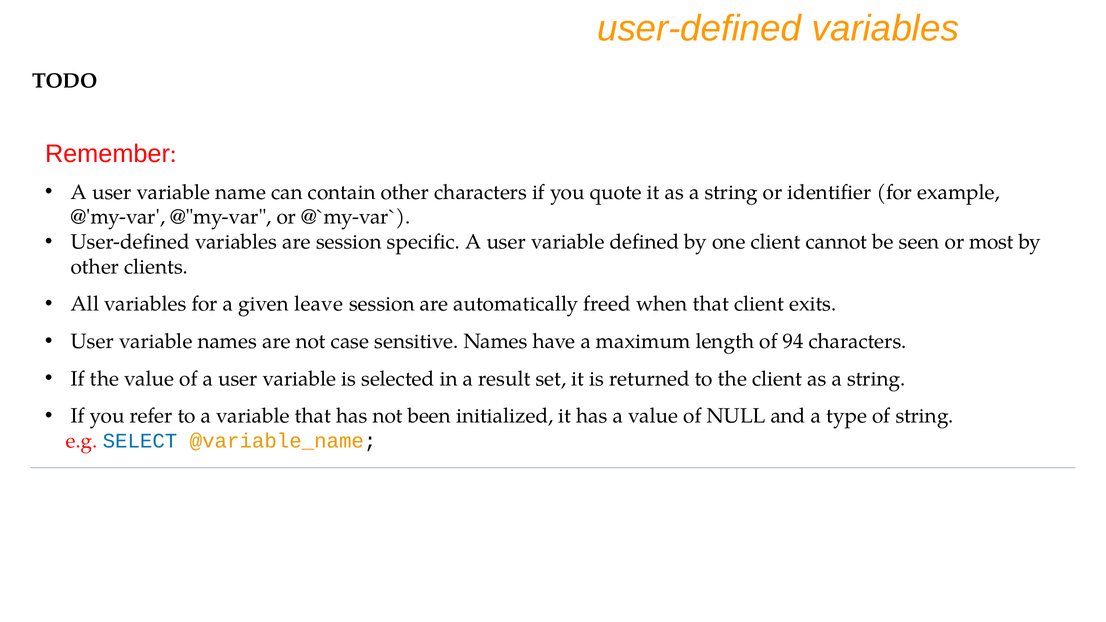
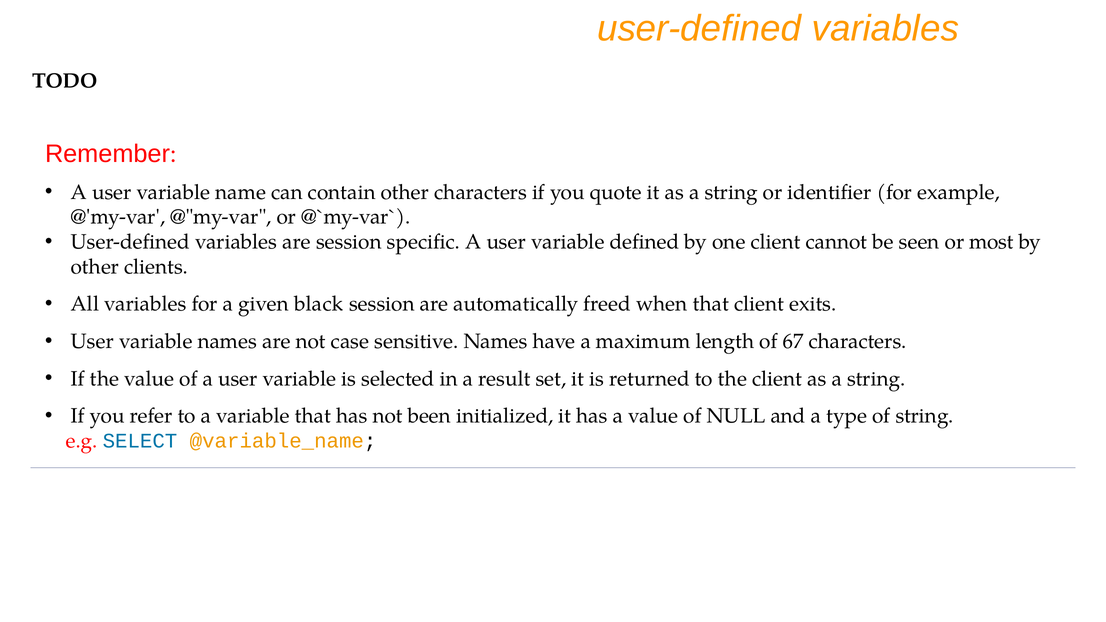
leave: leave -> black
94: 94 -> 67
